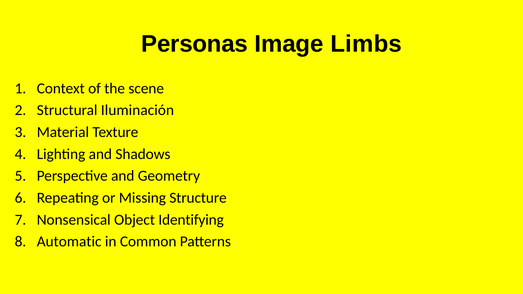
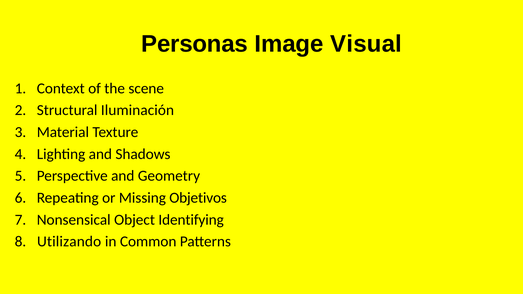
Limbs: Limbs -> Visual
Structure: Structure -> Objetivos
Automatic: Automatic -> Utilizando
